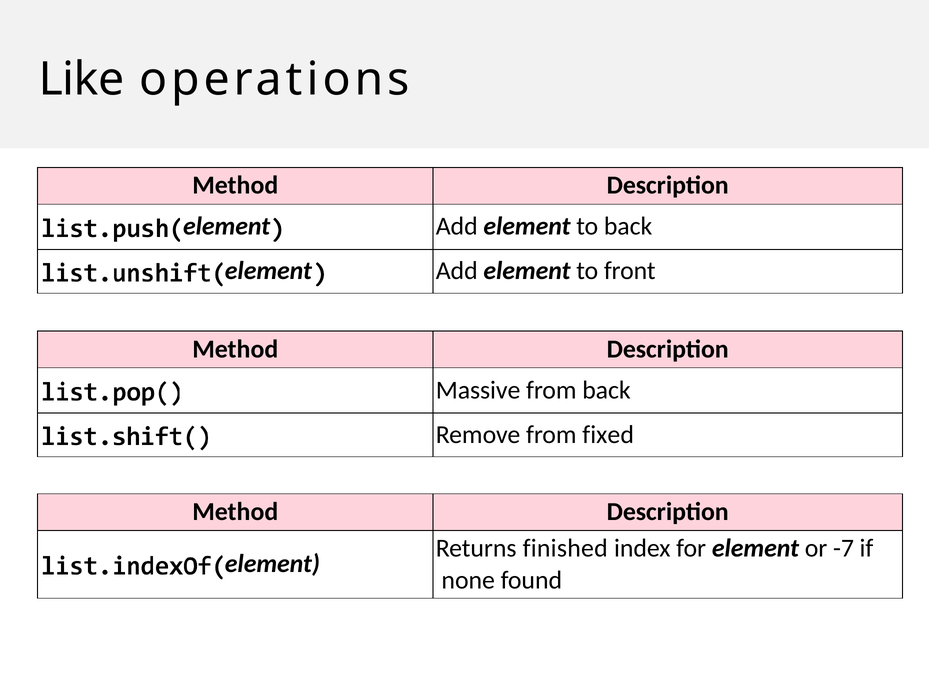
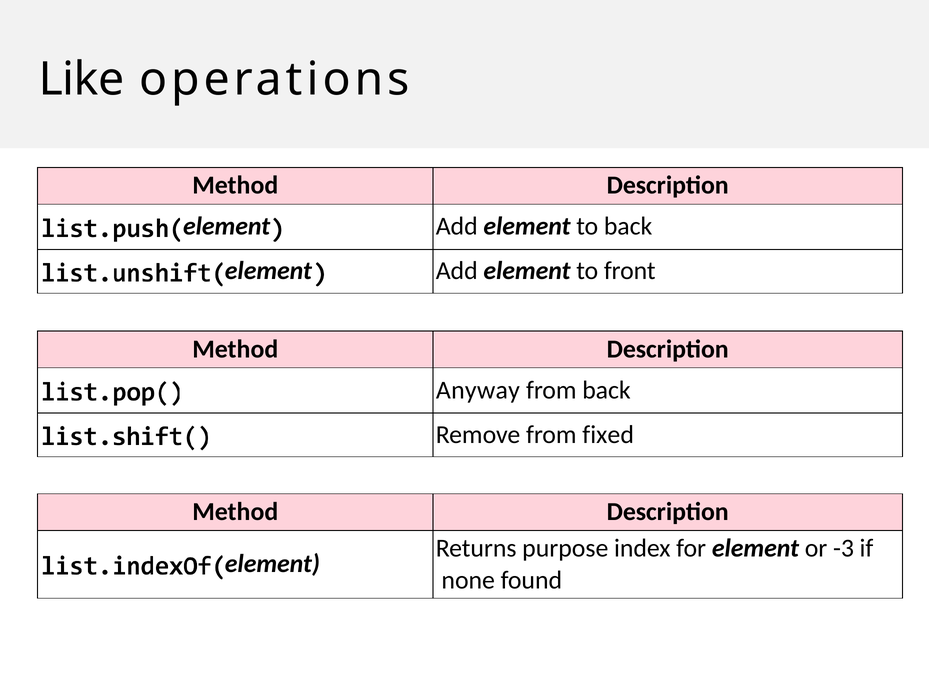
Massive: Massive -> Anyway
finished: finished -> purpose
-7: -7 -> -3
